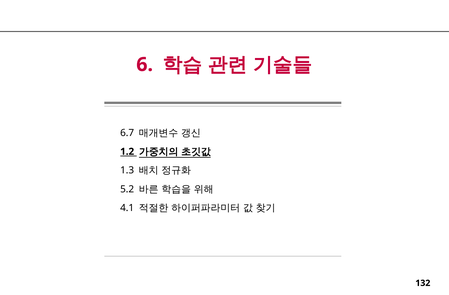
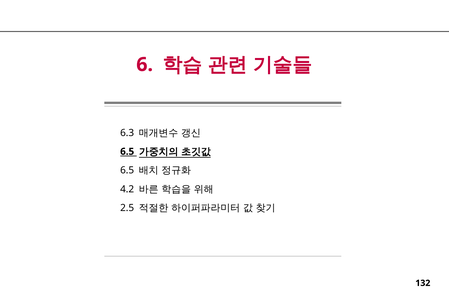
6.7: 6.7 -> 6.3
1.2 at (127, 152): 1.2 -> 6.5
1.3 at (127, 170): 1.3 -> 6.5
5.2: 5.2 -> 4.2
4.1: 4.1 -> 2.5
